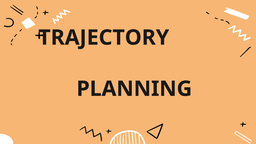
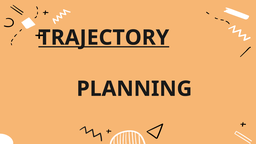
TRAJECTORY underline: none -> present
